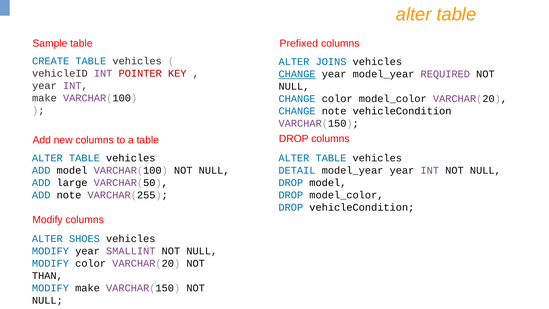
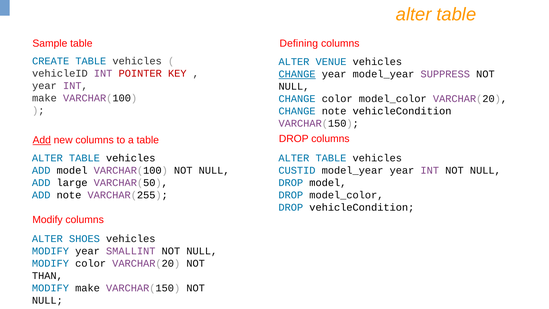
Prefixed: Prefixed -> Defining
JOINS: JOINS -> VENUE
REQUIRED: REQUIRED -> SUPPRESS
Add at (42, 140) underline: none -> present
DETAIL: DETAIL -> CUSTID
